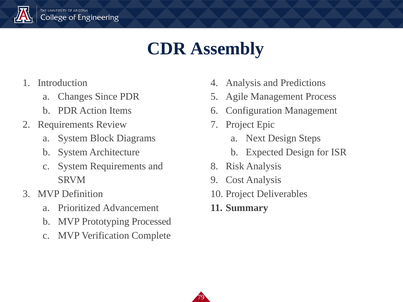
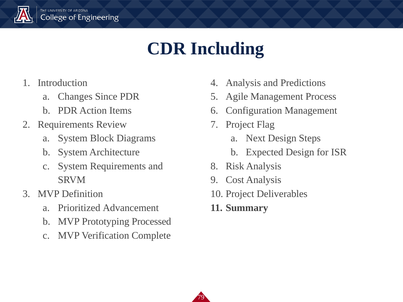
Assembly: Assembly -> Including
Epic: Epic -> Flag
